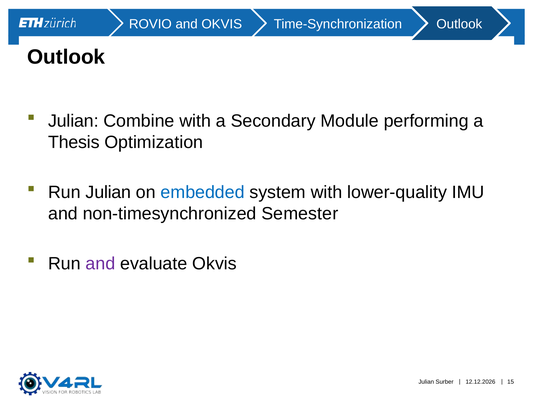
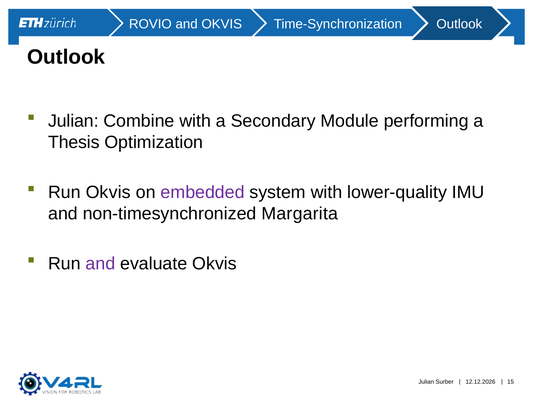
Run Julian: Julian -> Okvis
embedded colour: blue -> purple
Semester: Semester -> Margarita
